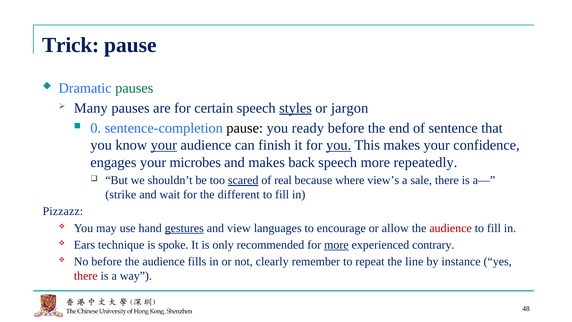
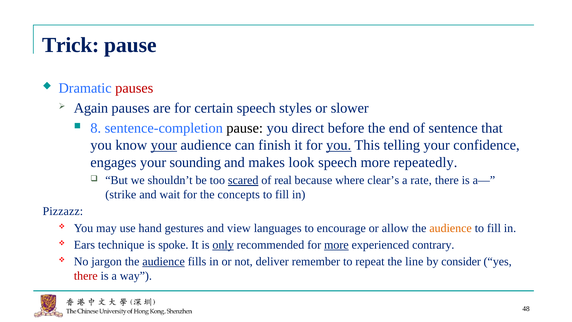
pauses at (134, 88) colour: green -> red
Many: Many -> Again
styles underline: present -> none
jargon: jargon -> slower
0: 0 -> 8
ready: ready -> direct
This makes: makes -> telling
microbes: microbes -> sounding
back: back -> look
view’s: view’s -> clear’s
sale: sale -> rate
different: different -> concepts
gestures underline: present -> none
audience at (451, 228) colour: red -> orange
only underline: none -> present
No before: before -> jargon
audience at (164, 261) underline: none -> present
clearly: clearly -> deliver
instance: instance -> consider
